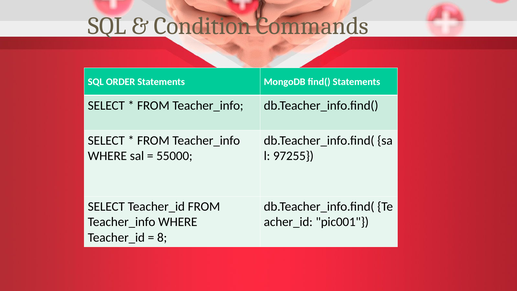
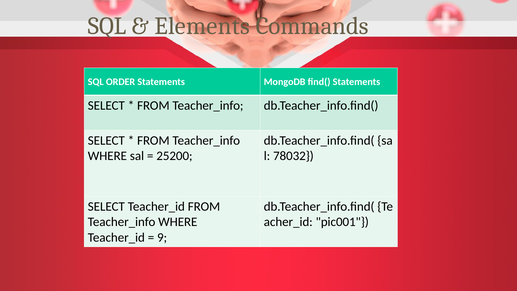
Condition: Condition -> Elements
55000: 55000 -> 25200
97255: 97255 -> 78032
8: 8 -> 9
